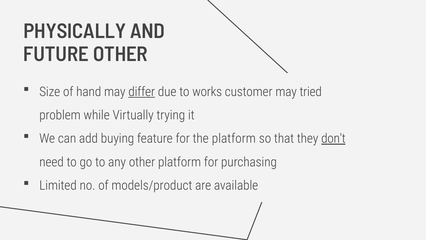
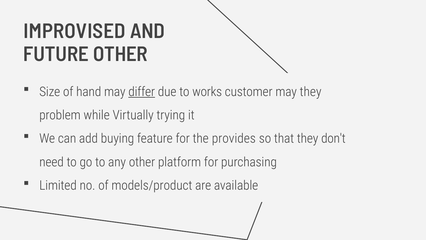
PHYSICALLY: PHYSICALLY -> IMPROVISED
may tried: tried -> they
the platform: platform -> provides
don't underline: present -> none
